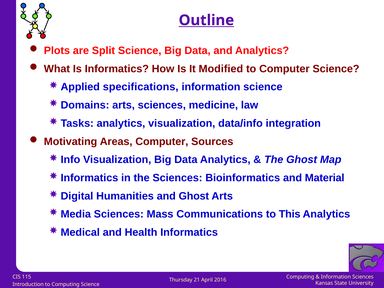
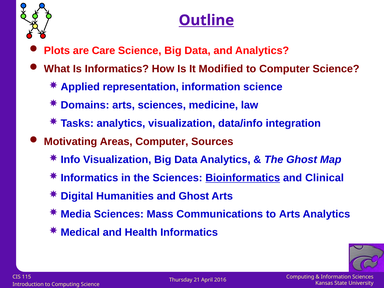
Split: Split -> Care
specifications: specifications -> representation
Bioinformatics underline: none -> present
Material: Material -> Clinical
to This: This -> Arts
